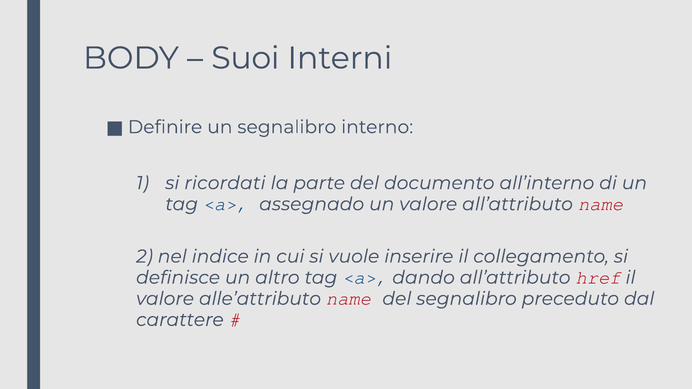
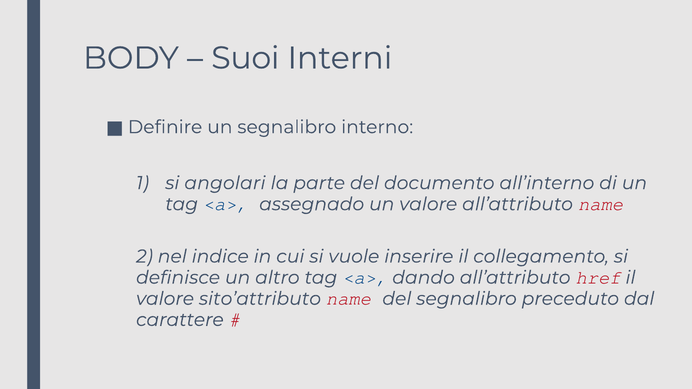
ricordati: ricordati -> angolari
alle’attributo: alle’attributo -> sito’attributo
